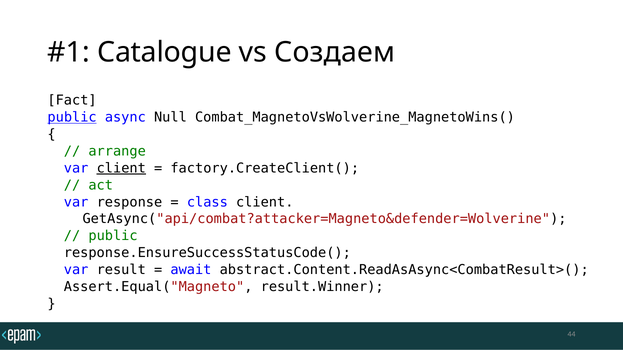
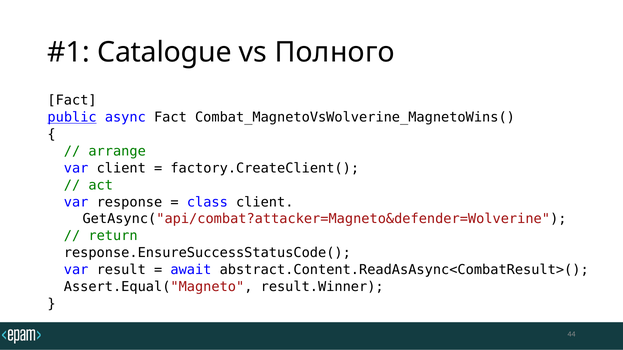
Создаем: Создаем -> Полного
async Null: Null -> Fact
client at (121, 168) underline: present -> none
public at (113, 236): public -> return
